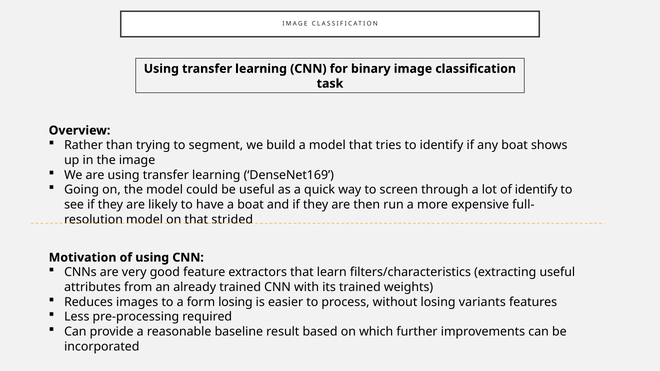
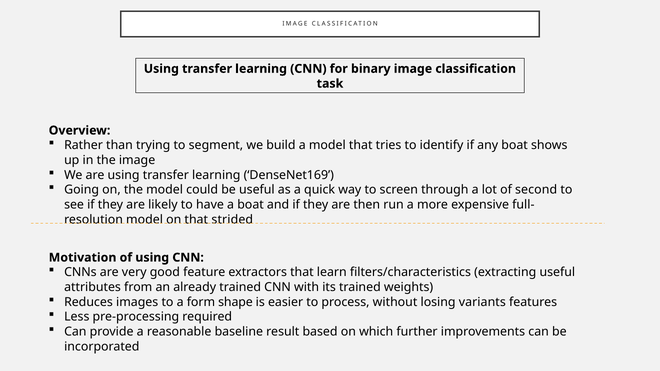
of identify: identify -> second
form losing: losing -> shape
